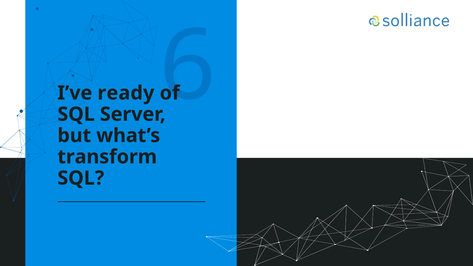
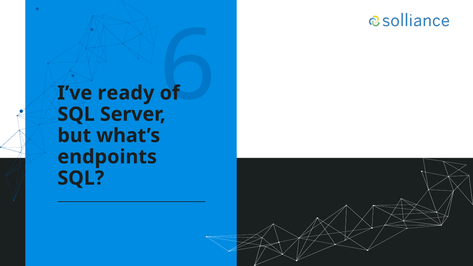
transform: transform -> endpoints
